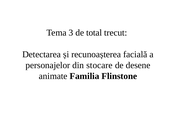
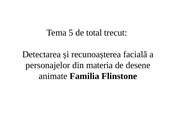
3: 3 -> 5
stocare: stocare -> materia
